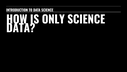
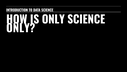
DATA at (21, 28): DATA -> ONLY
